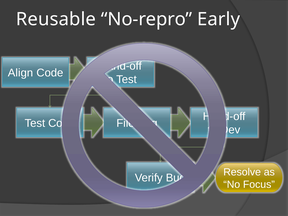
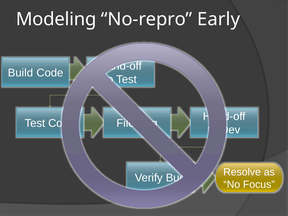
Reusable: Reusable -> Modeling
Align: Align -> Build
